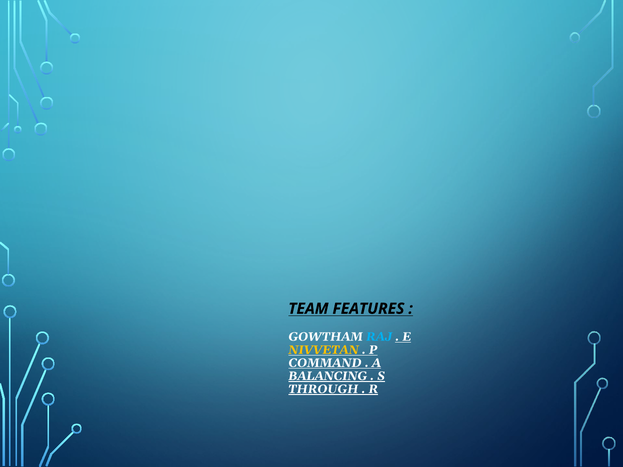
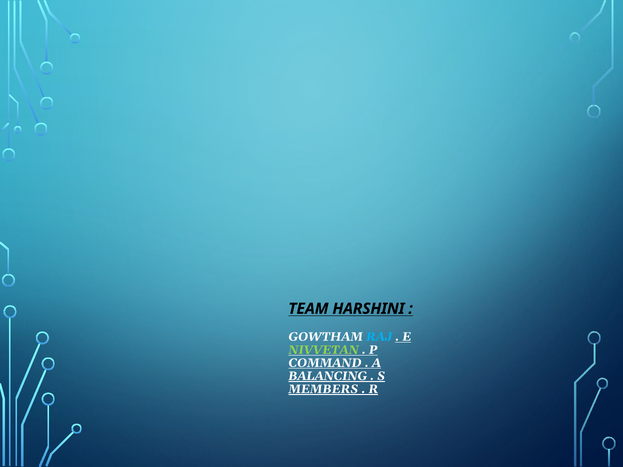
FEATURES: FEATURES -> HARSHINI
NIVVETAN colour: yellow -> light green
THROUGH: THROUGH -> MEMBERS
